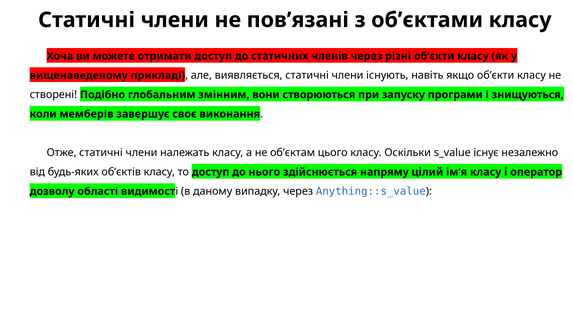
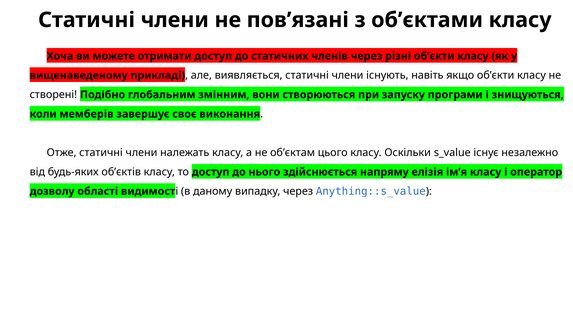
цілий: цілий -> елізія
